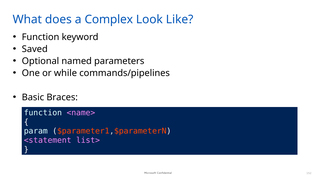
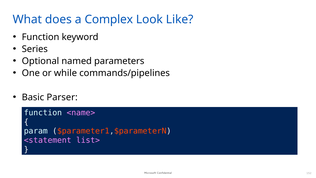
Saved: Saved -> Series
Braces: Braces -> Parser
